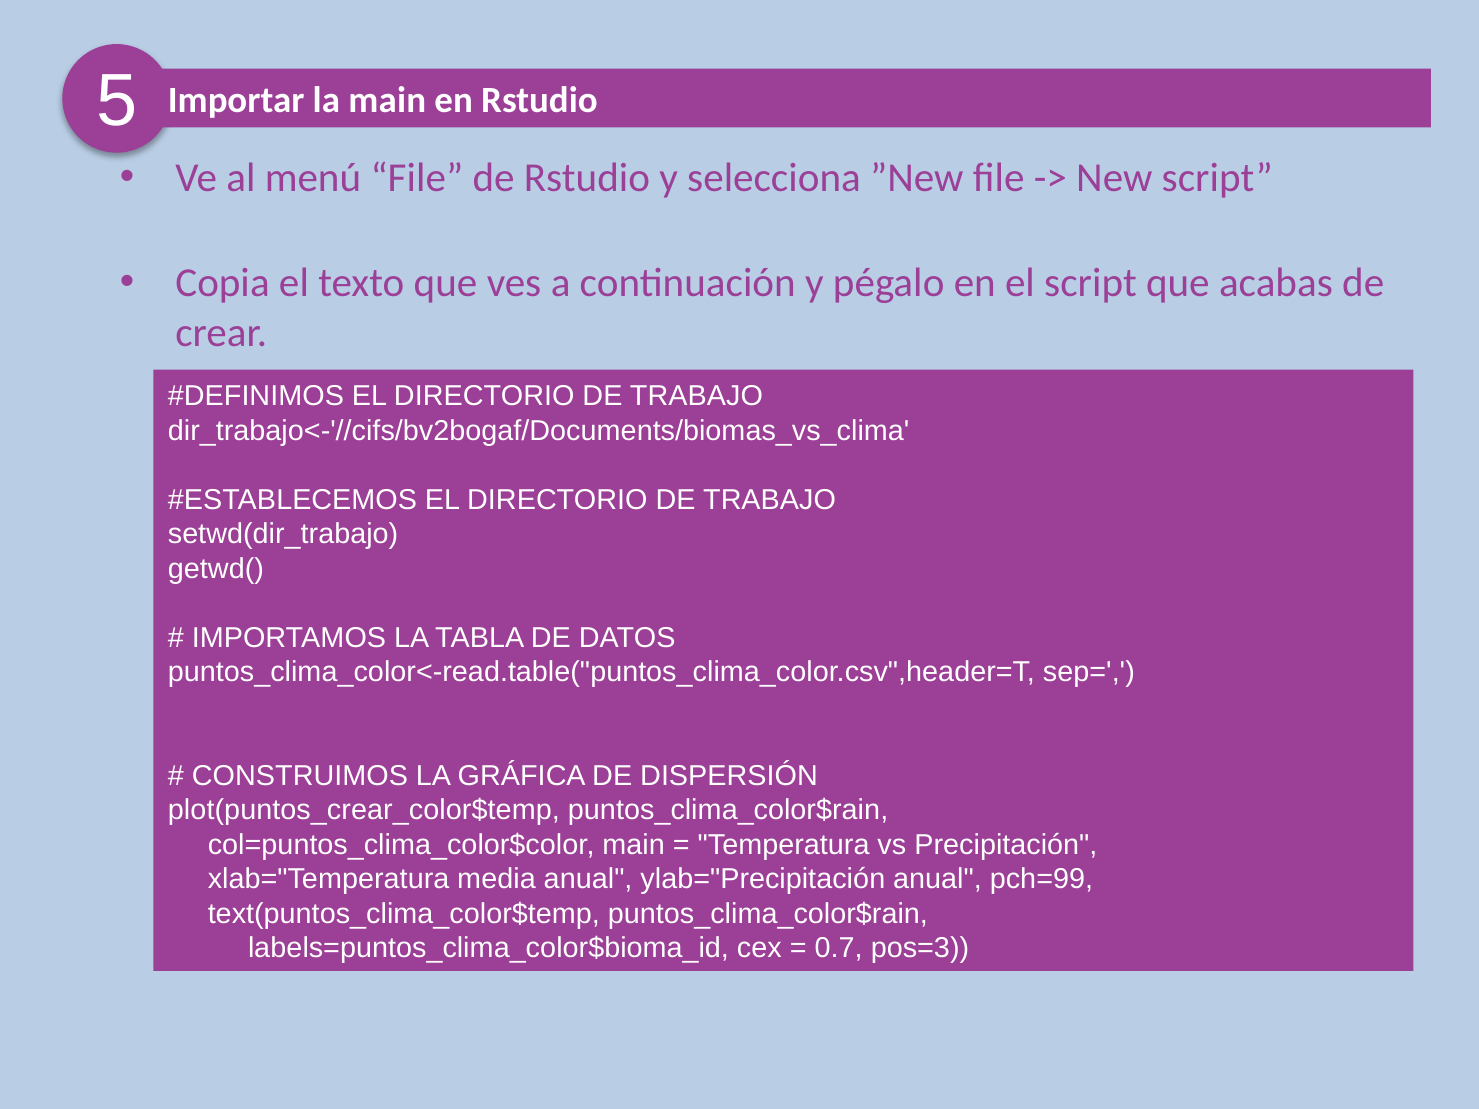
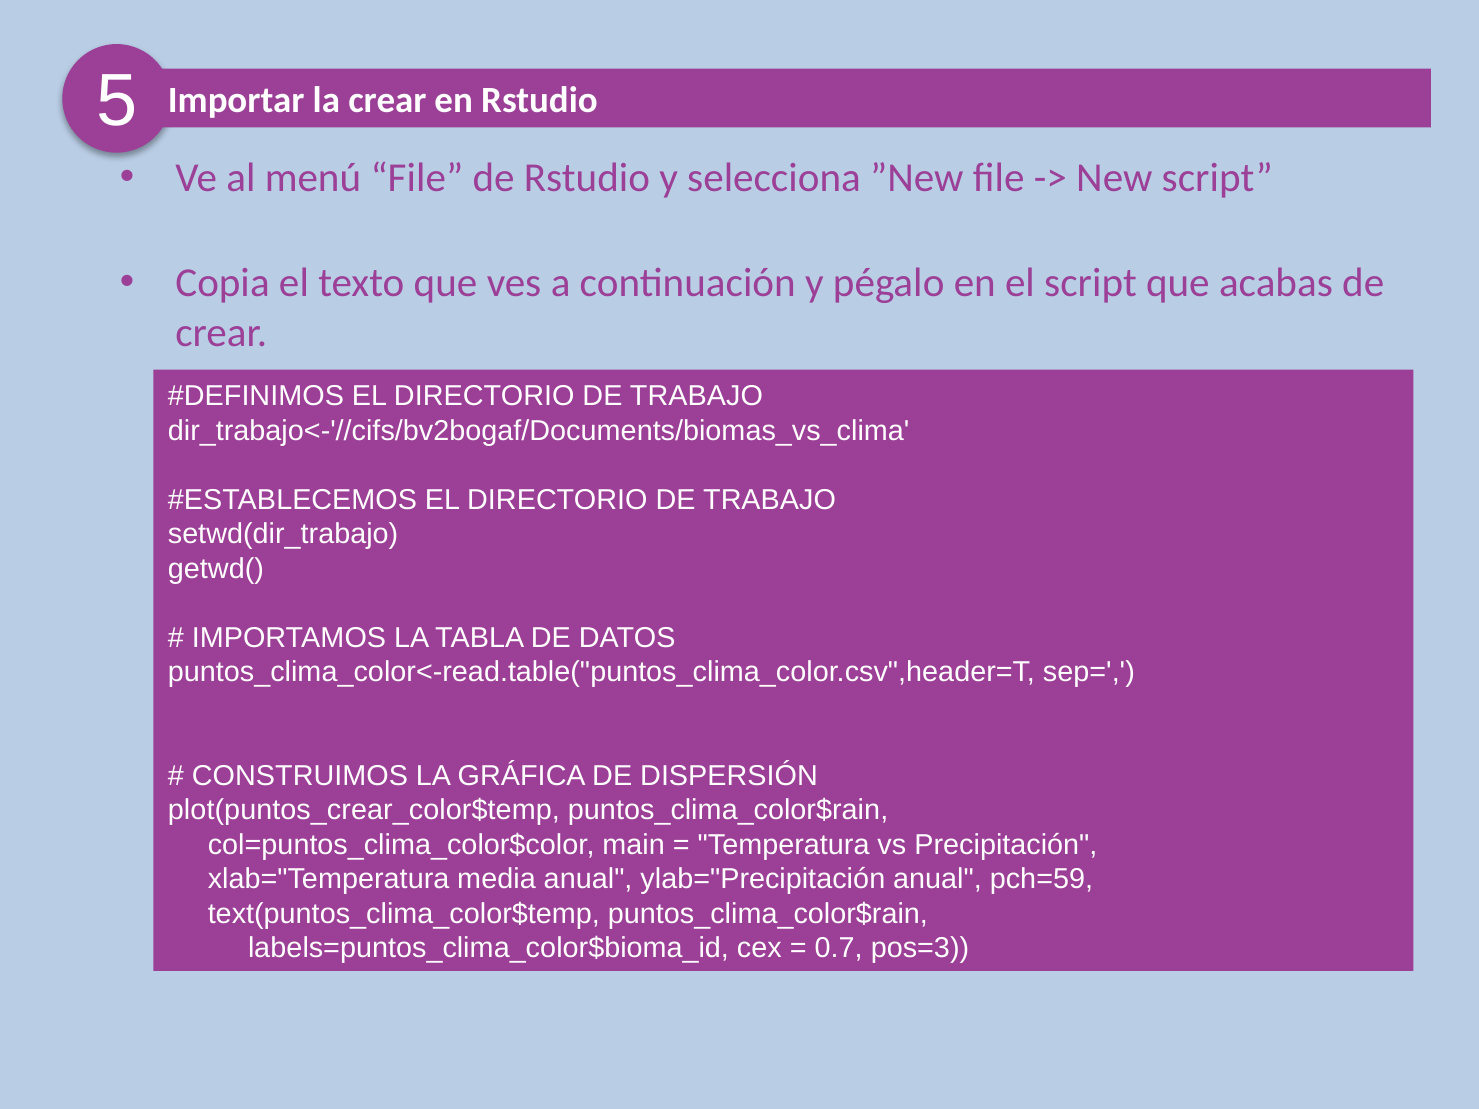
la main: main -> crear
pch=99: pch=99 -> pch=59
